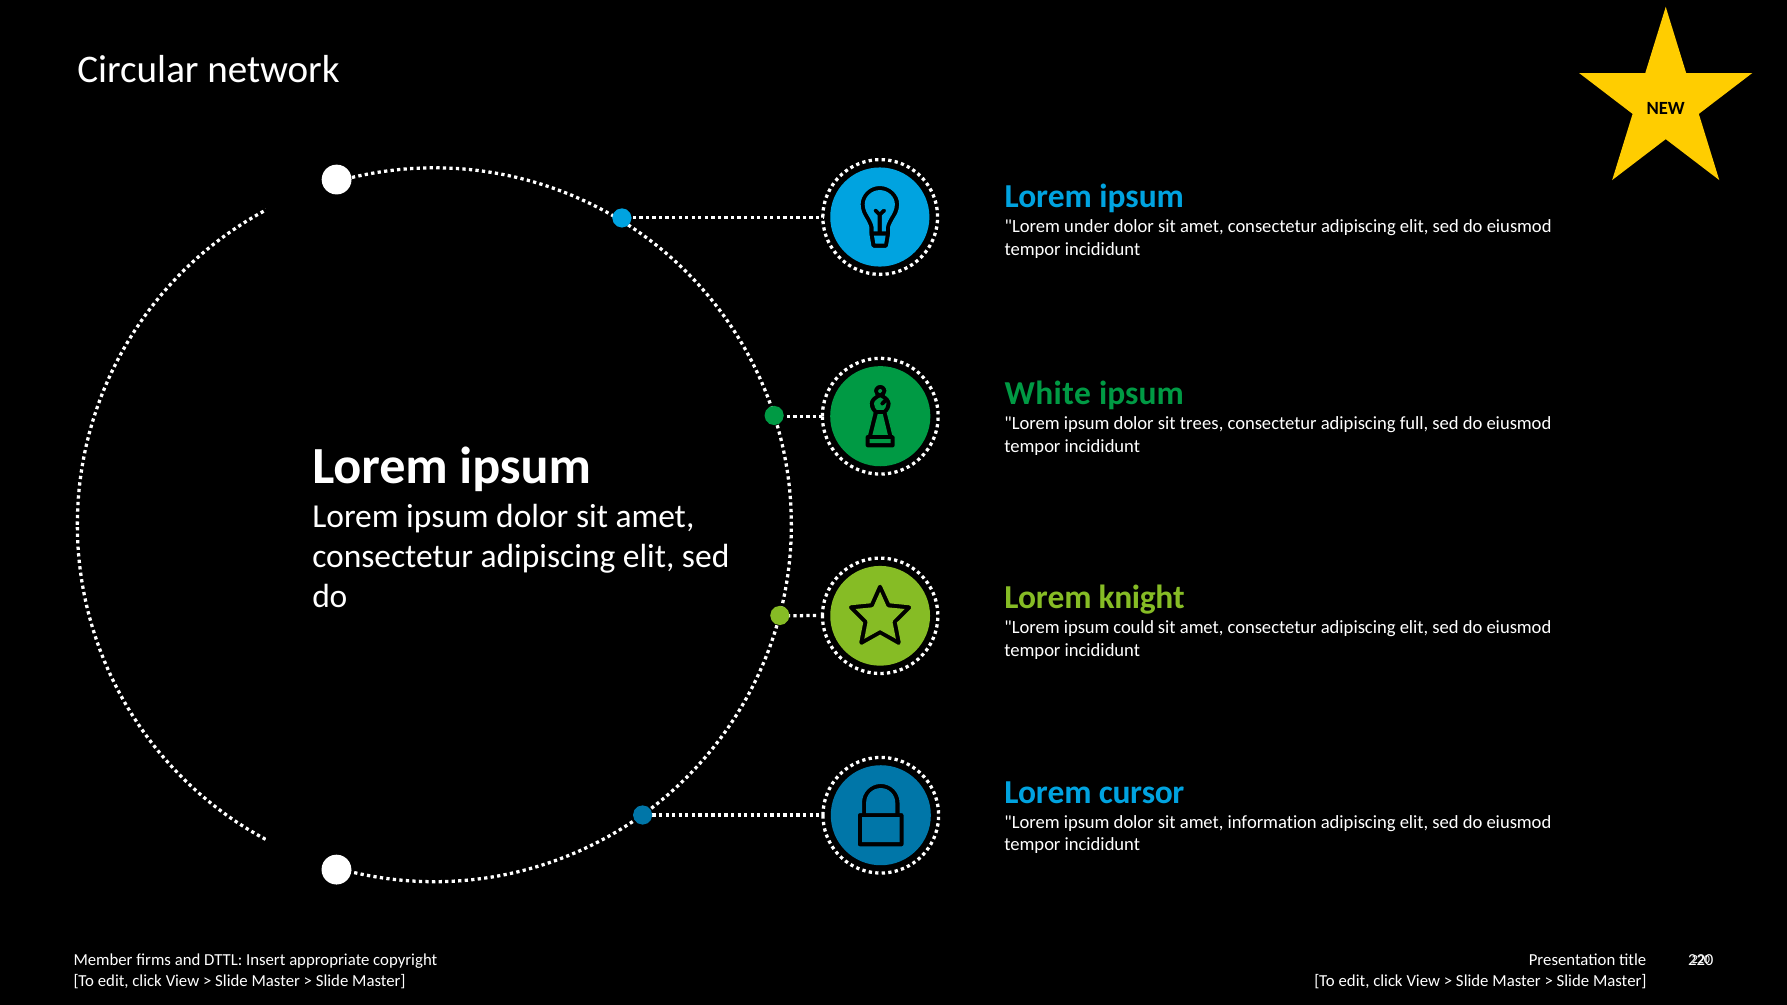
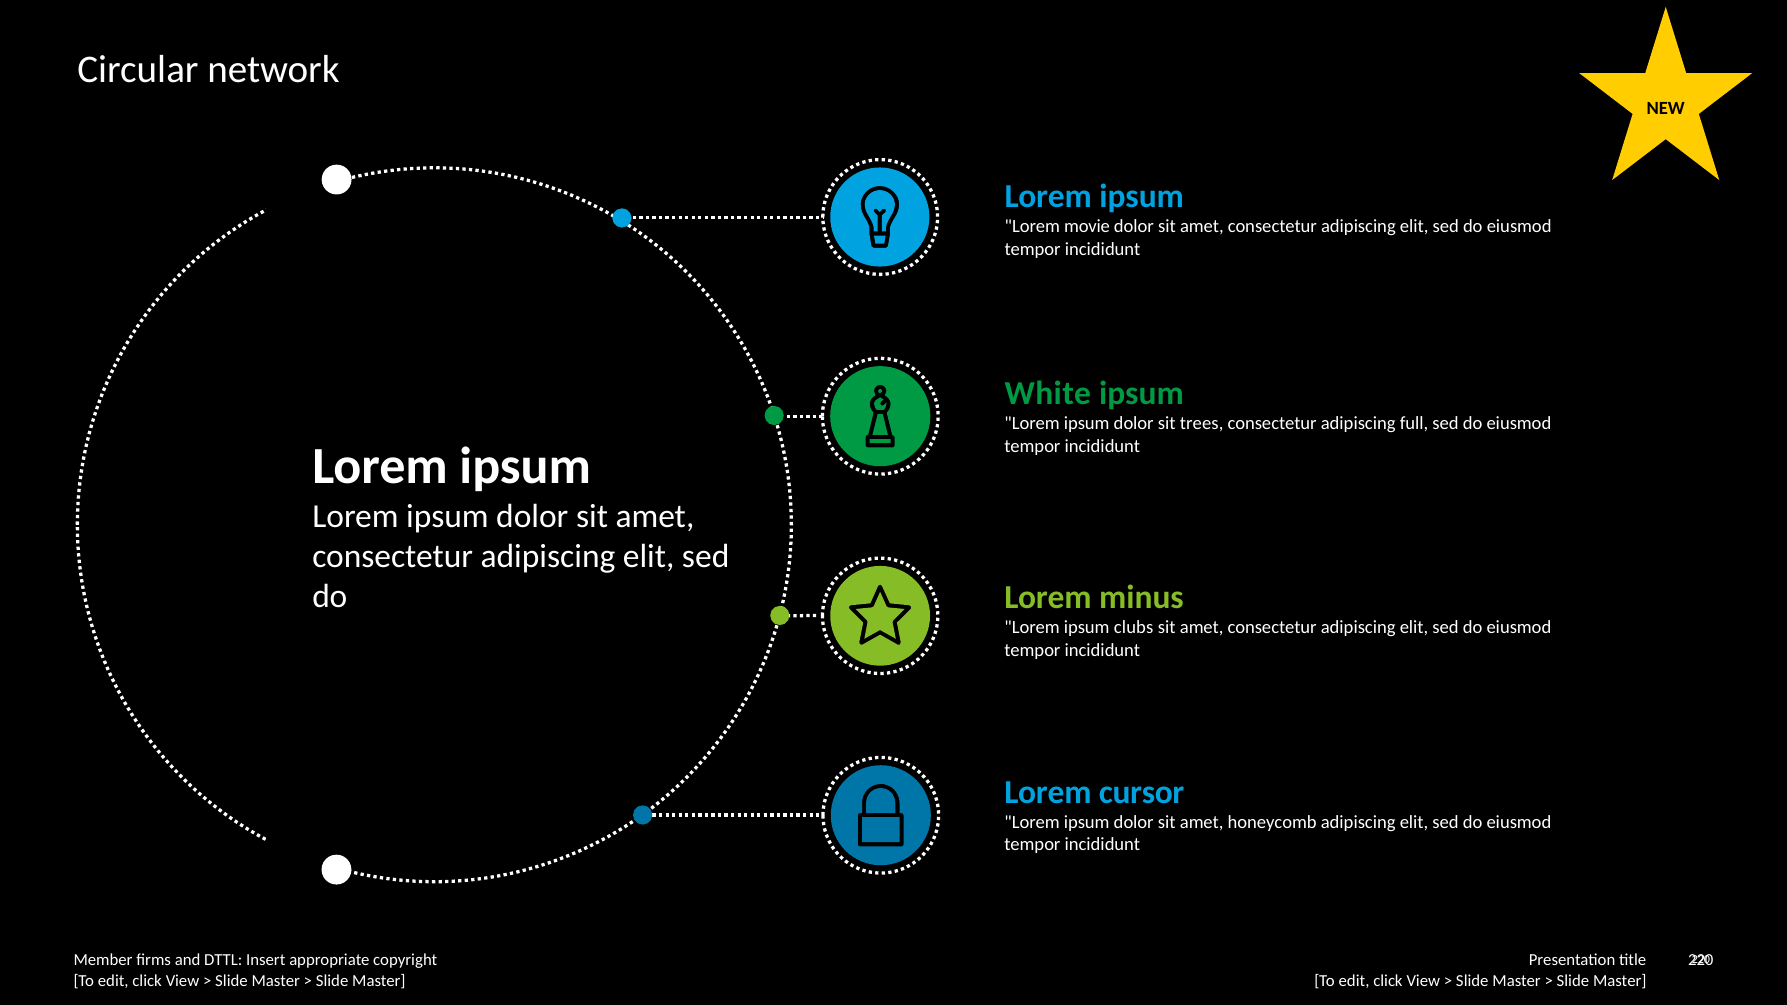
under: under -> movie
knight: knight -> minus
could: could -> clubs
information: information -> honeycomb
